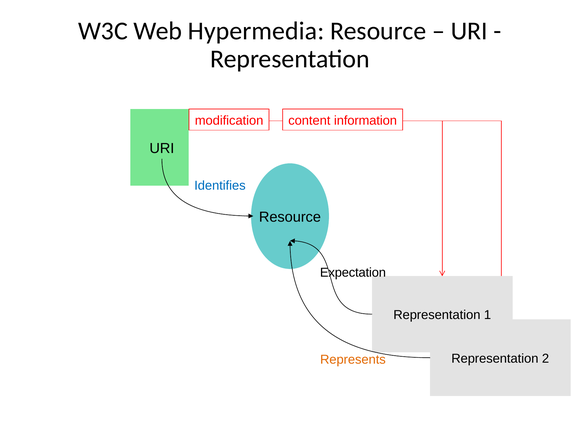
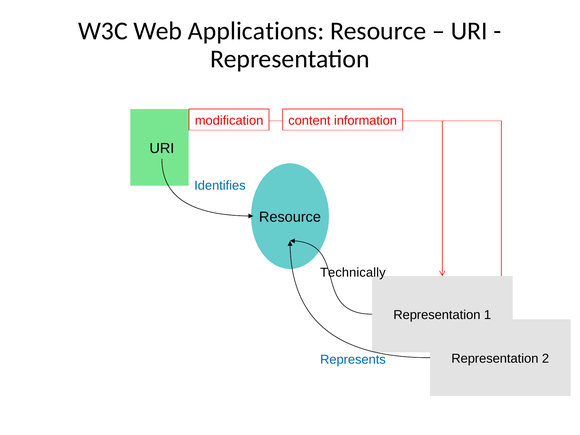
Hypermedia: Hypermedia -> Applications
Expectation: Expectation -> Technically
Represents colour: orange -> blue
